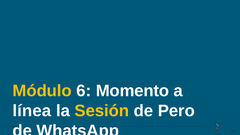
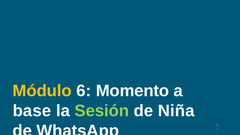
línea: línea -> base
Sesión colour: yellow -> light green
Pero: Pero -> Niña
